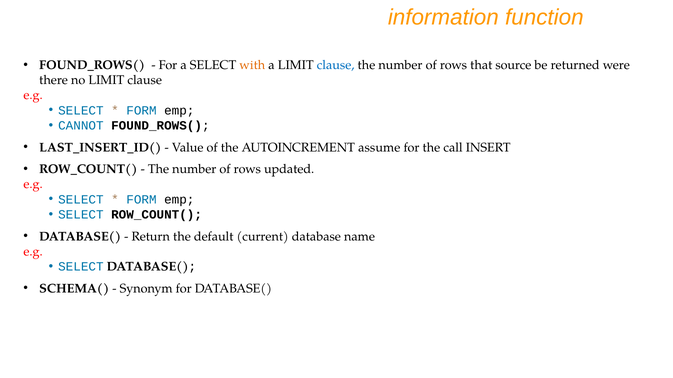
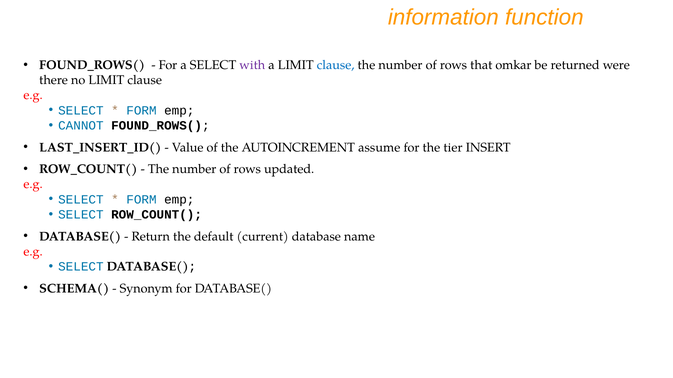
with colour: orange -> purple
source: source -> omkar
call: call -> tier
